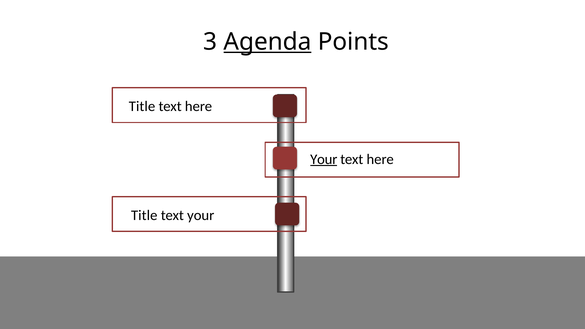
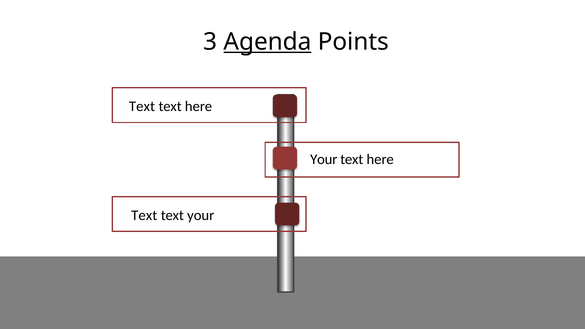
Title at (142, 106): Title -> Text
Your at (324, 159) underline: present -> none
Title at (144, 215): Title -> Text
